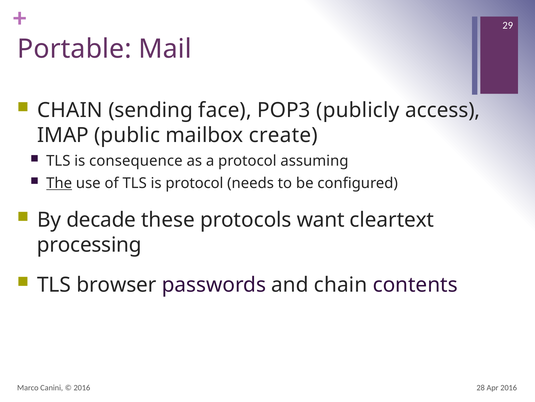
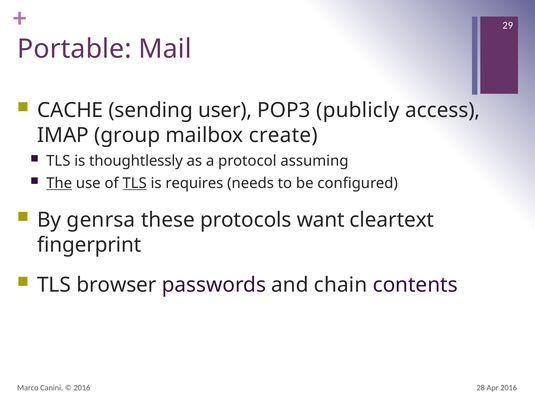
CHAIN at (70, 110): CHAIN -> CACHE
face: face -> user
public: public -> group
consequence: consequence -> thoughtlessly
TLS at (135, 183) underline: none -> present
is protocol: protocol -> requires
decade: decade -> genrsa
processing: processing -> fingerprint
